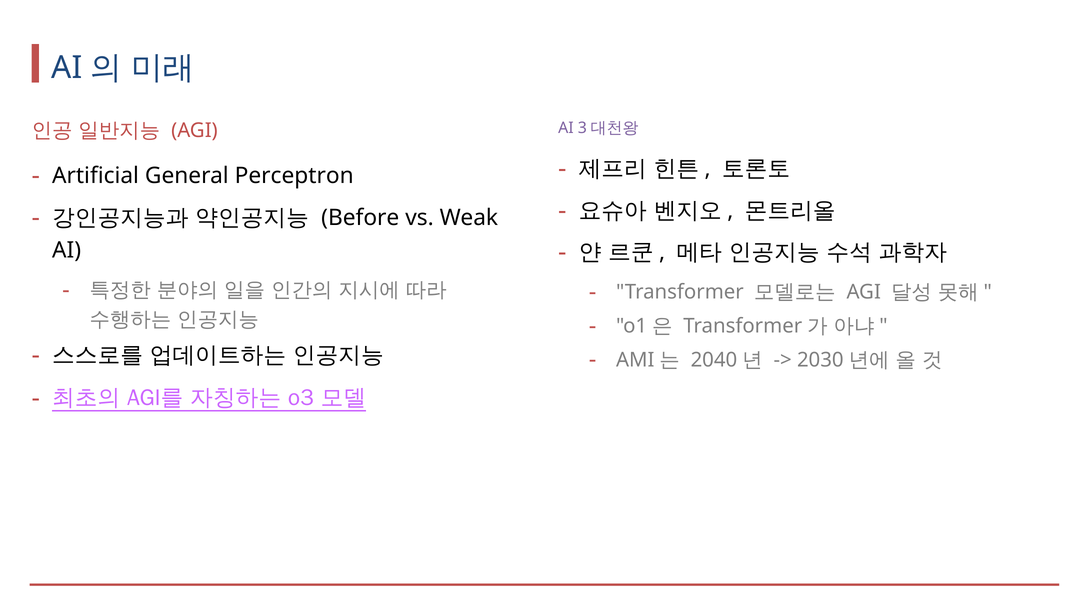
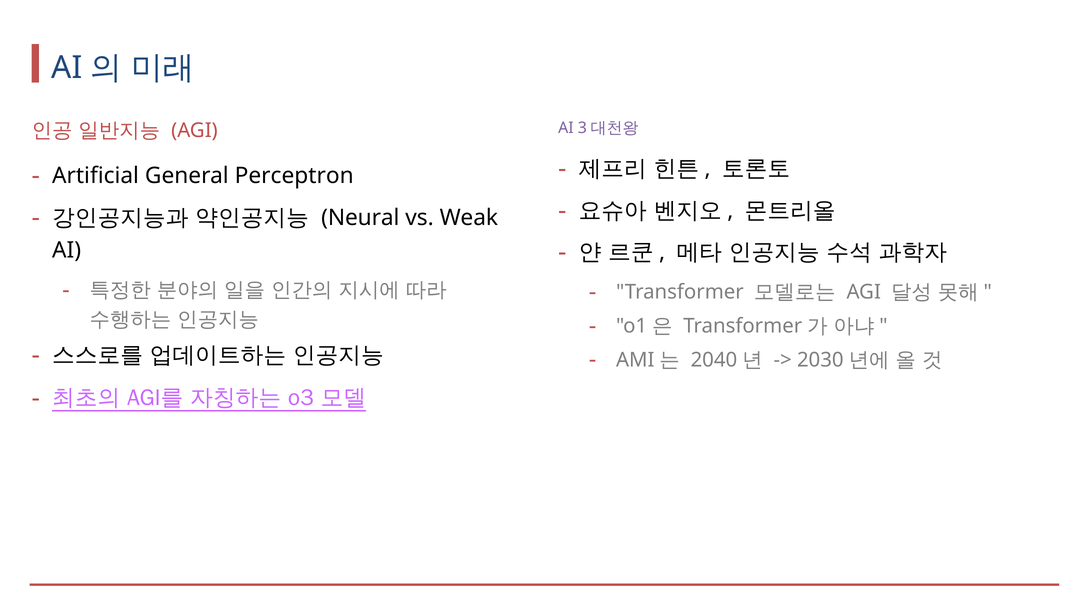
Before: Before -> Neural
